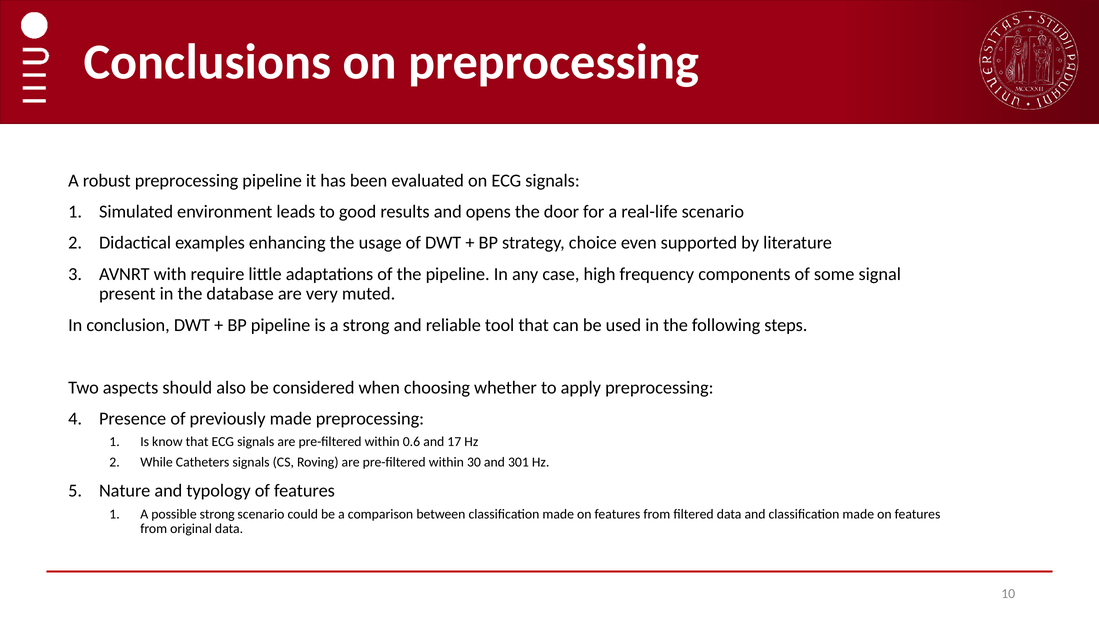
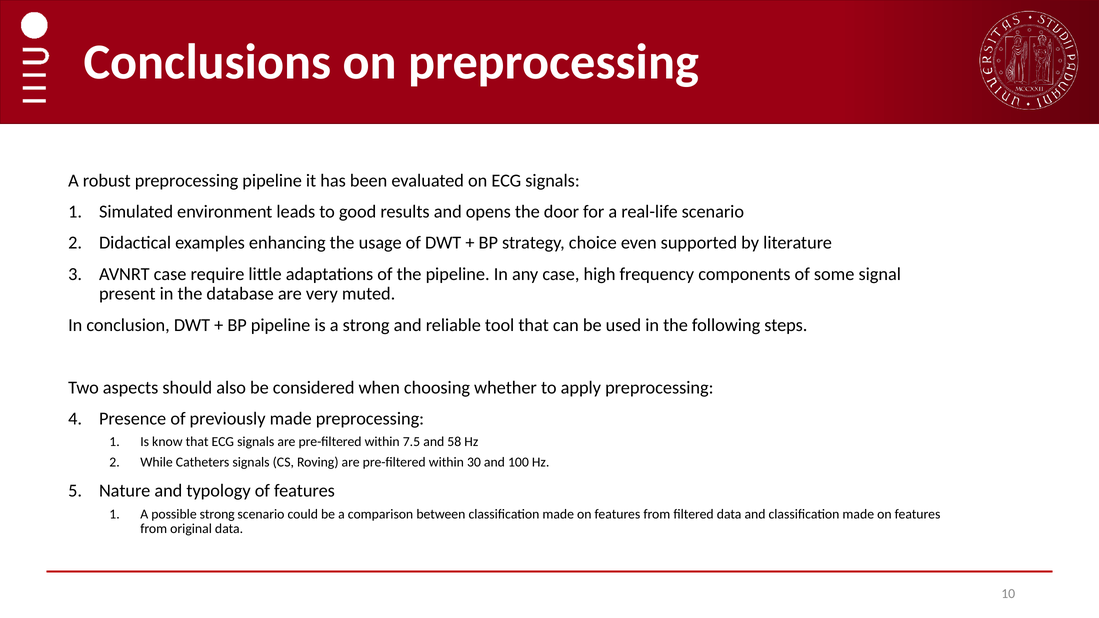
AVNRT with: with -> case
0.6: 0.6 -> 7.5
17: 17 -> 58
301: 301 -> 100
